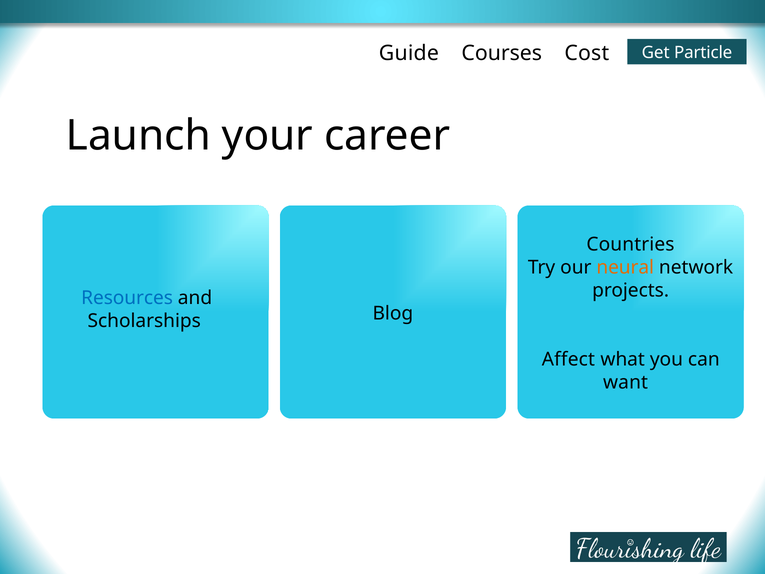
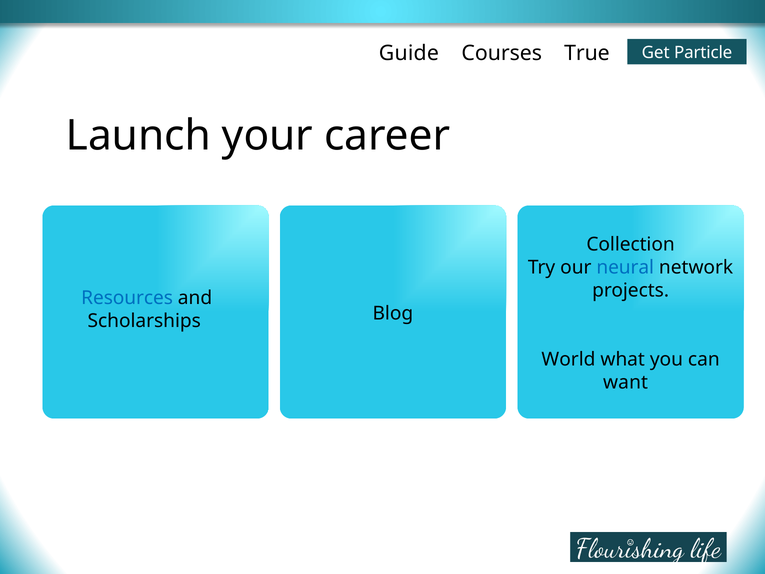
Cost: Cost -> True
Countries: Countries -> Collection
neural colour: orange -> blue
Affect: Affect -> World
